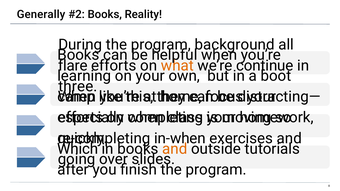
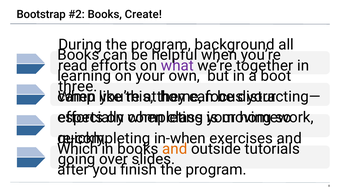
Generally: Generally -> Bootstrap
Reality: Reality -> Create
flare: flare -> read
what colour: orange -> purple
continue: continue -> together
